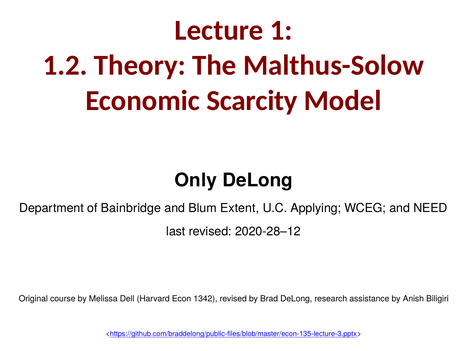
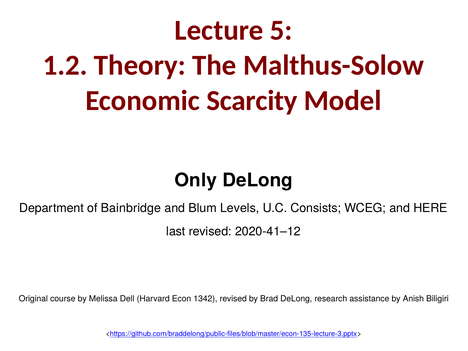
1: 1 -> 5
Extent: Extent -> Levels
Applying: Applying -> Consists
NEED: NEED -> HERE
2020-28–12: 2020-28–12 -> 2020-41–12
